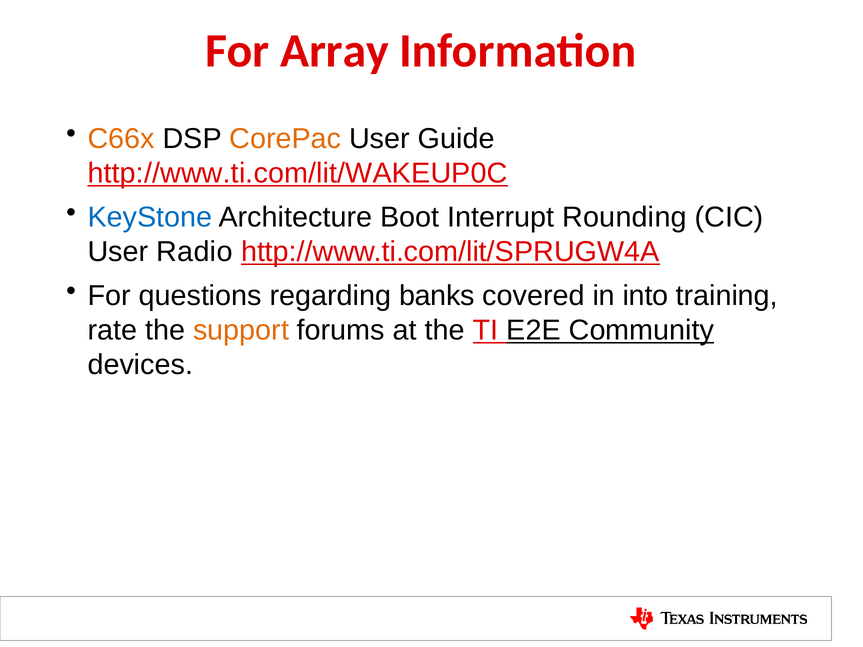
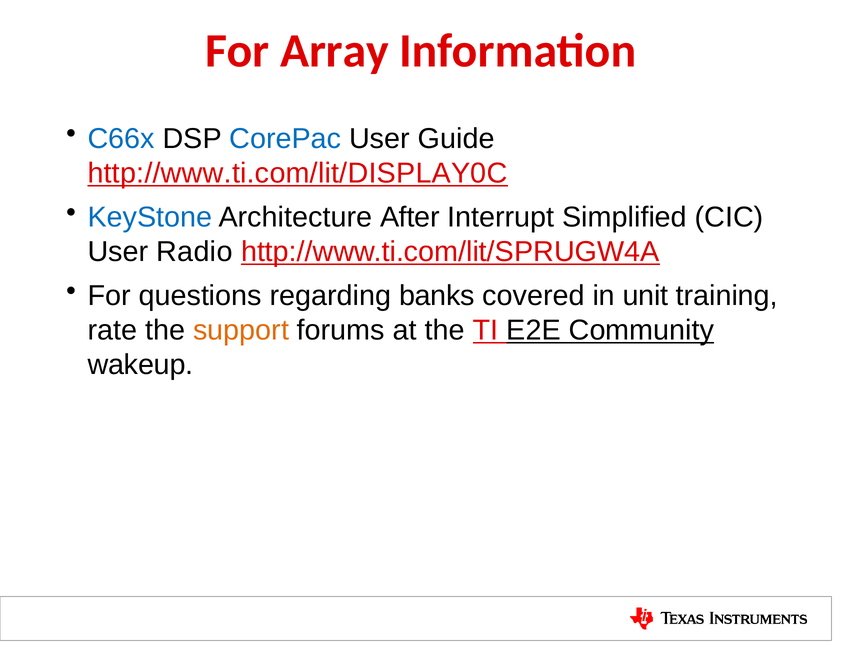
C66x colour: orange -> blue
CorePac colour: orange -> blue
http://www.ti.com/lit/WAKEUP0C: http://www.ti.com/lit/WAKEUP0C -> http://www.ti.com/lit/DISPLAY0C
Boot: Boot -> After
Rounding: Rounding -> Simplified
into: into -> unit
devices: devices -> wakeup
